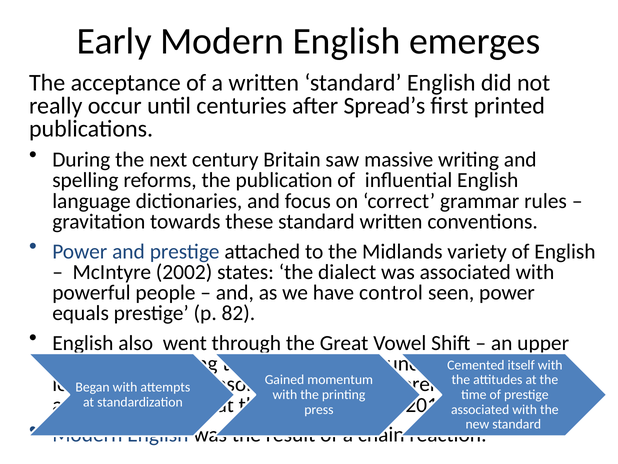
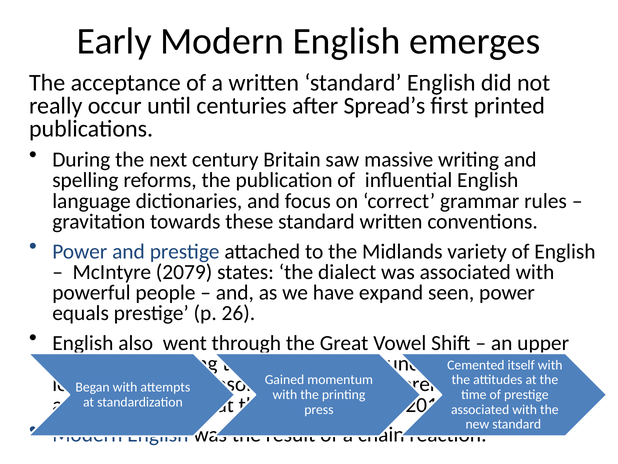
2002: 2002 -> 2079
control: control -> expand
82: 82 -> 26
